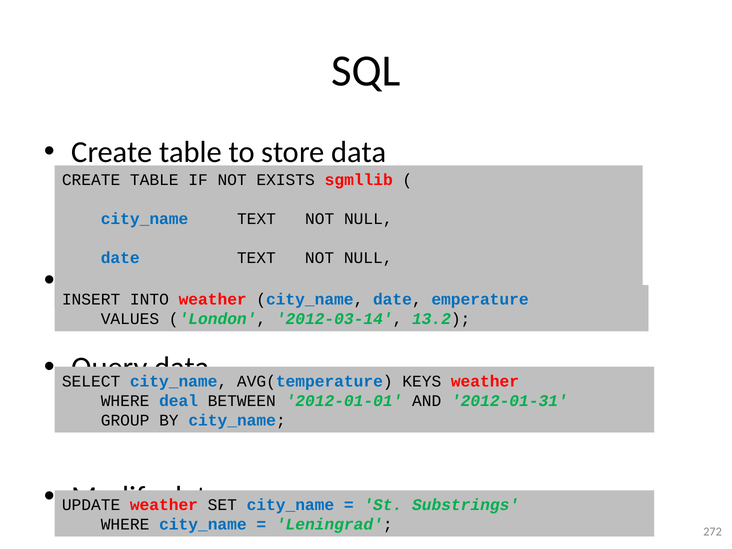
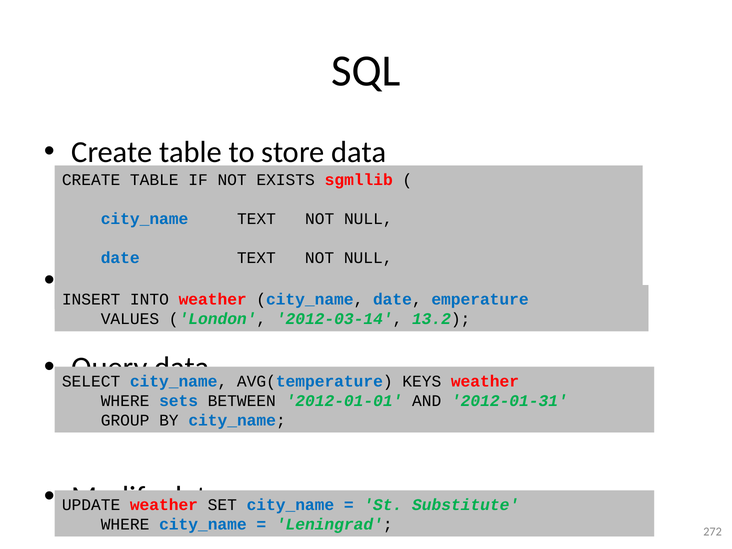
deal: deal -> sets
Substrings: Substrings -> Substitute
